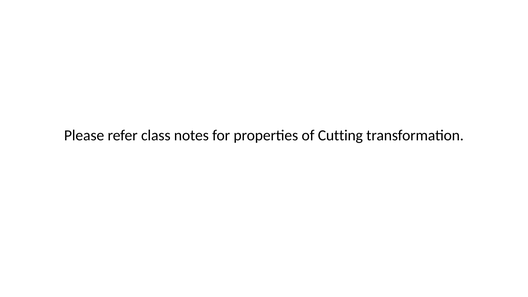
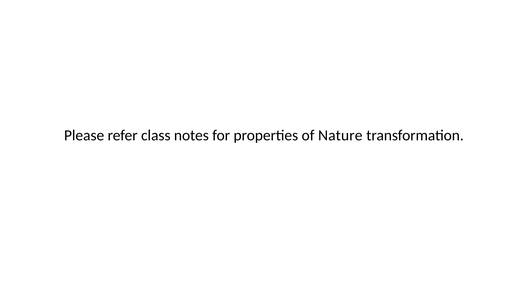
Cutting: Cutting -> Nature
